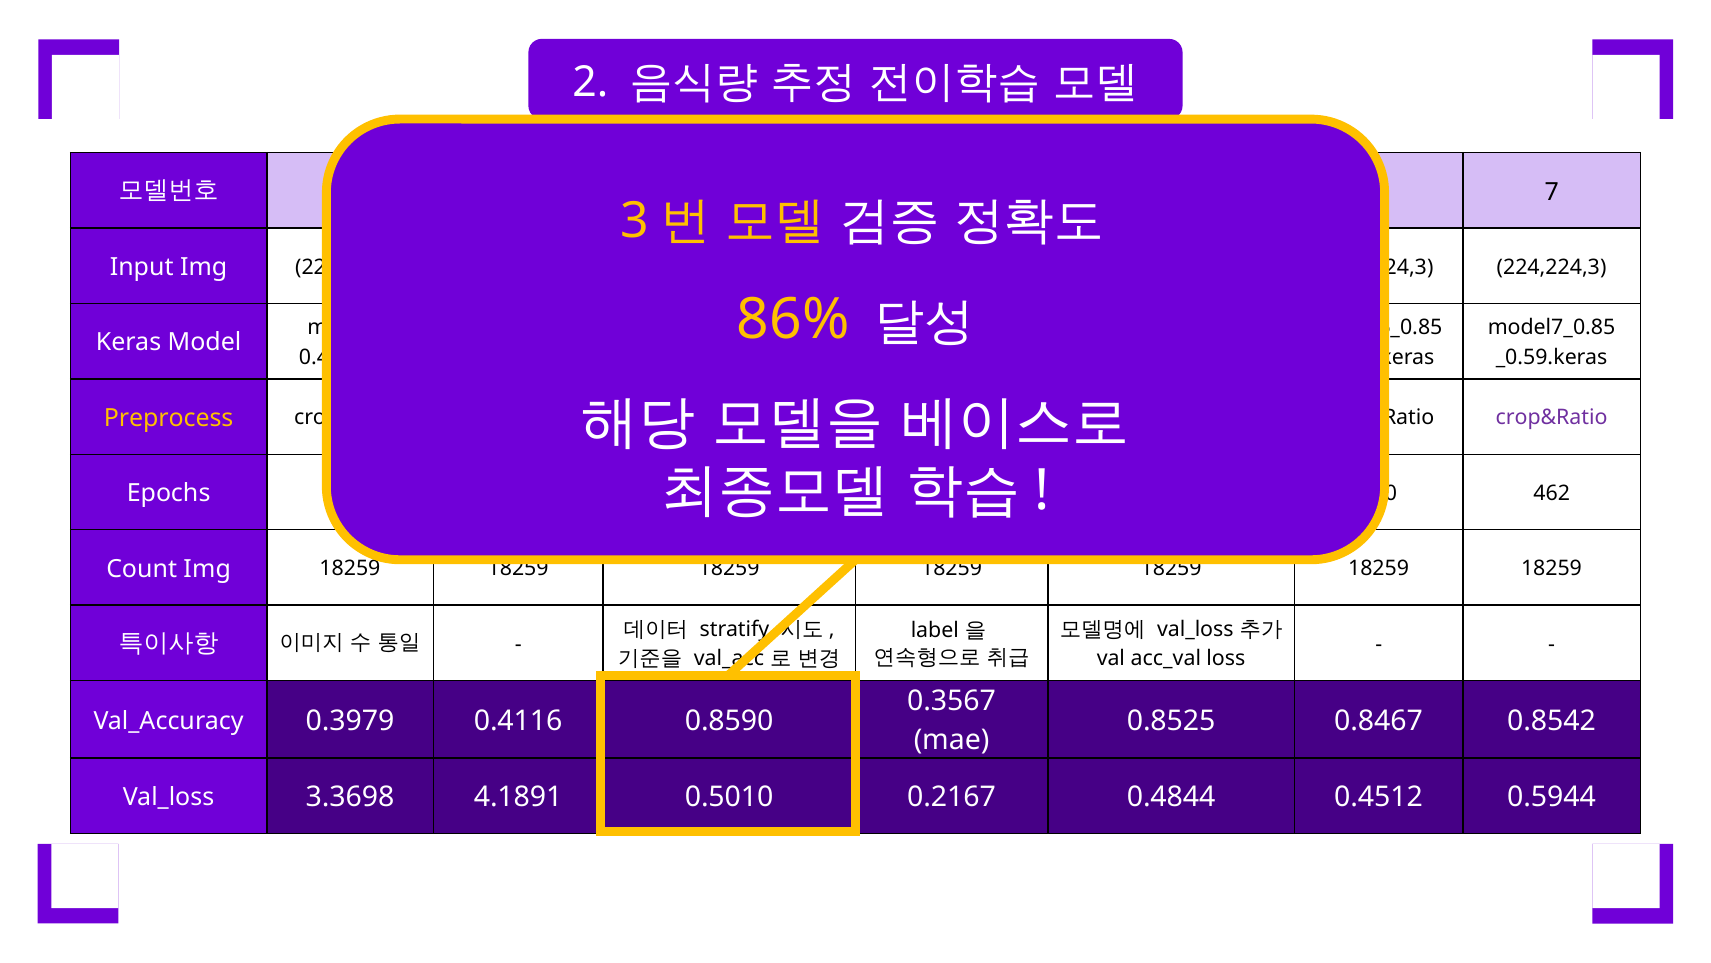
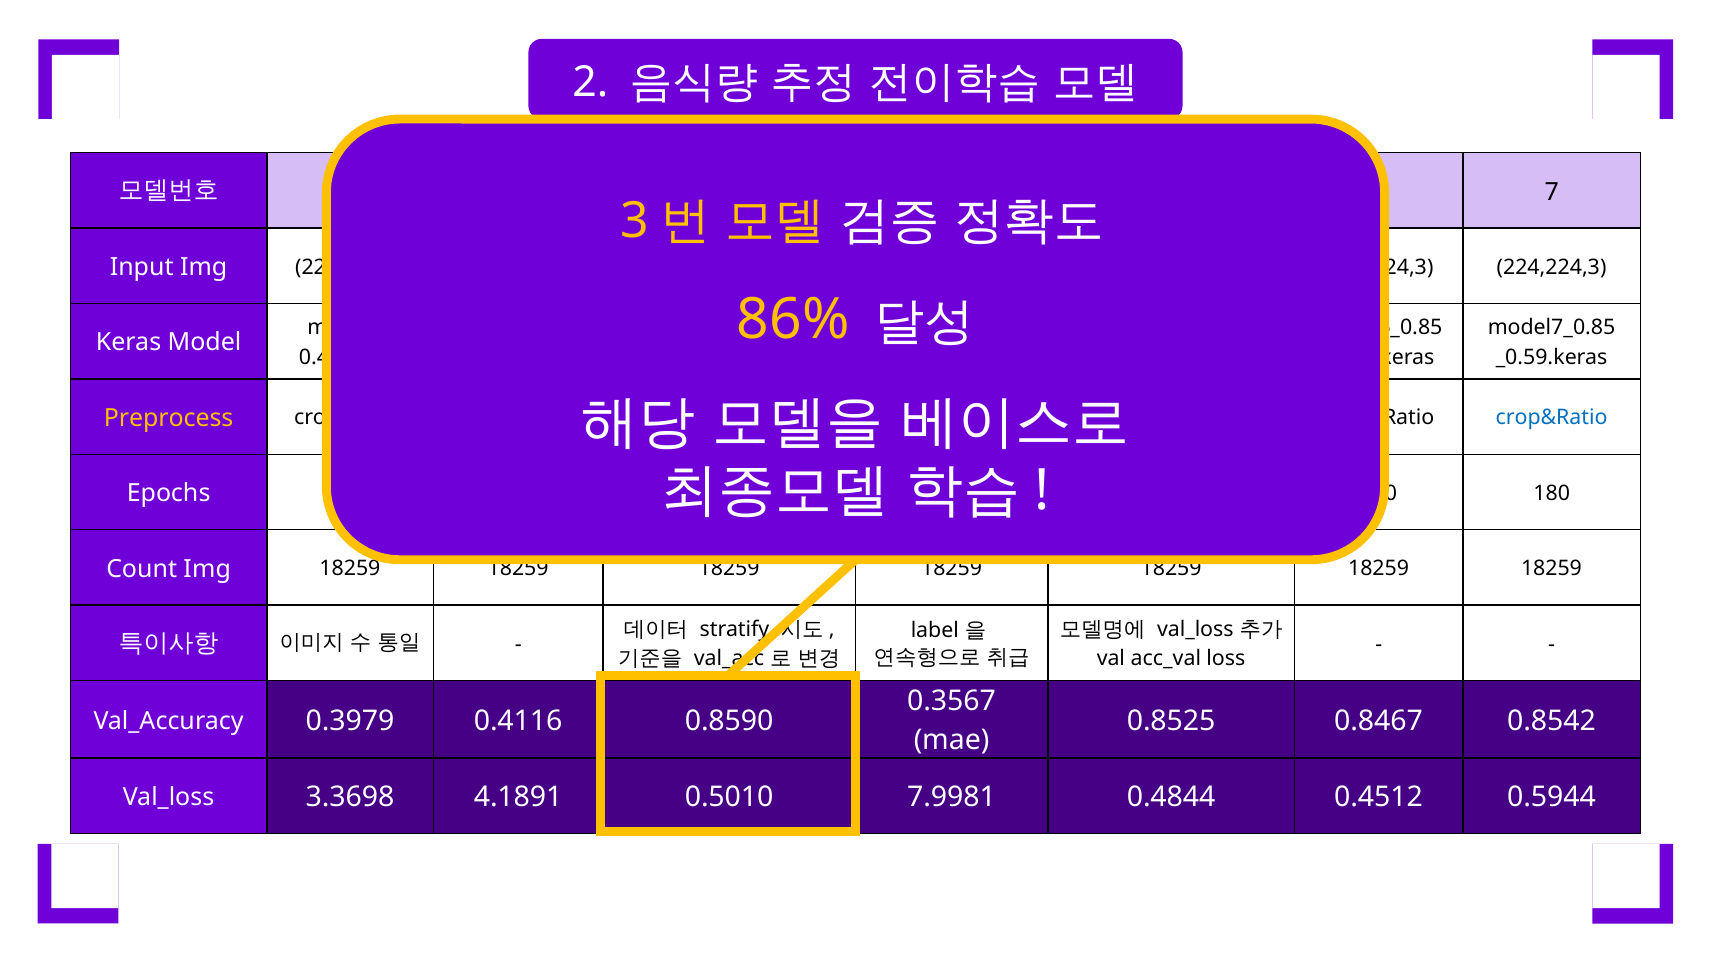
crop&Ratio at (1552, 418) colour: purple -> blue
462: 462 -> 180
0.2167: 0.2167 -> 7.9981
